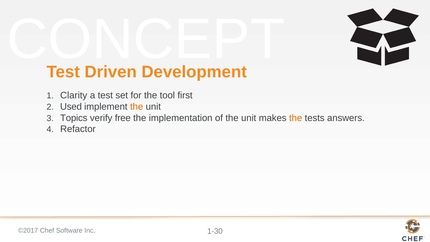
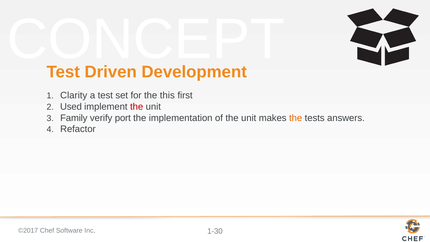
tool: tool -> this
the at (137, 107) colour: orange -> red
Topics: Topics -> Family
free: free -> port
